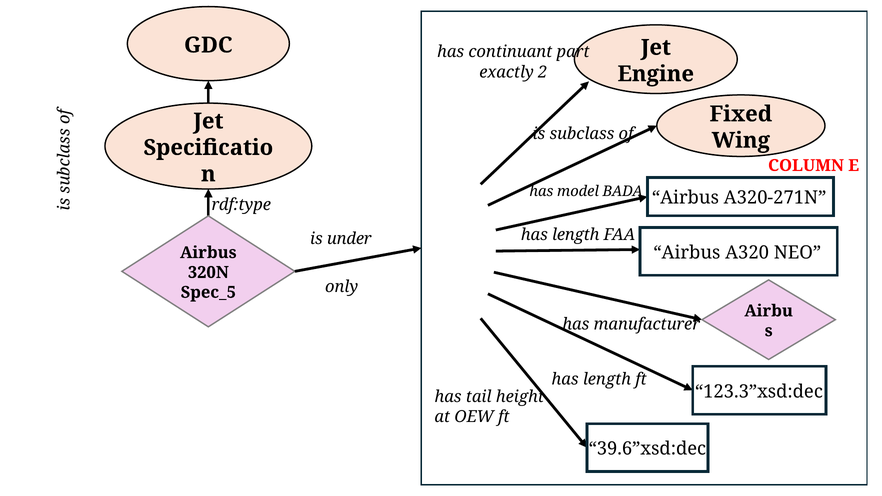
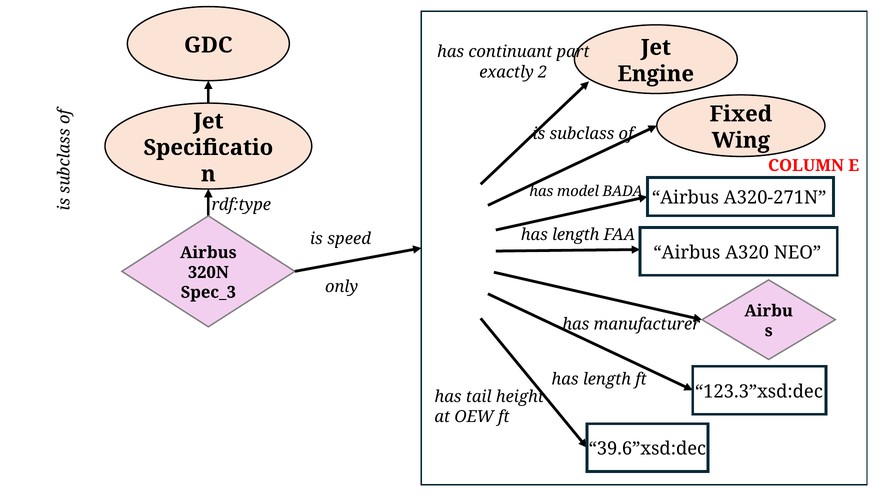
under: under -> speed
Spec_5: Spec_5 -> Spec_3
